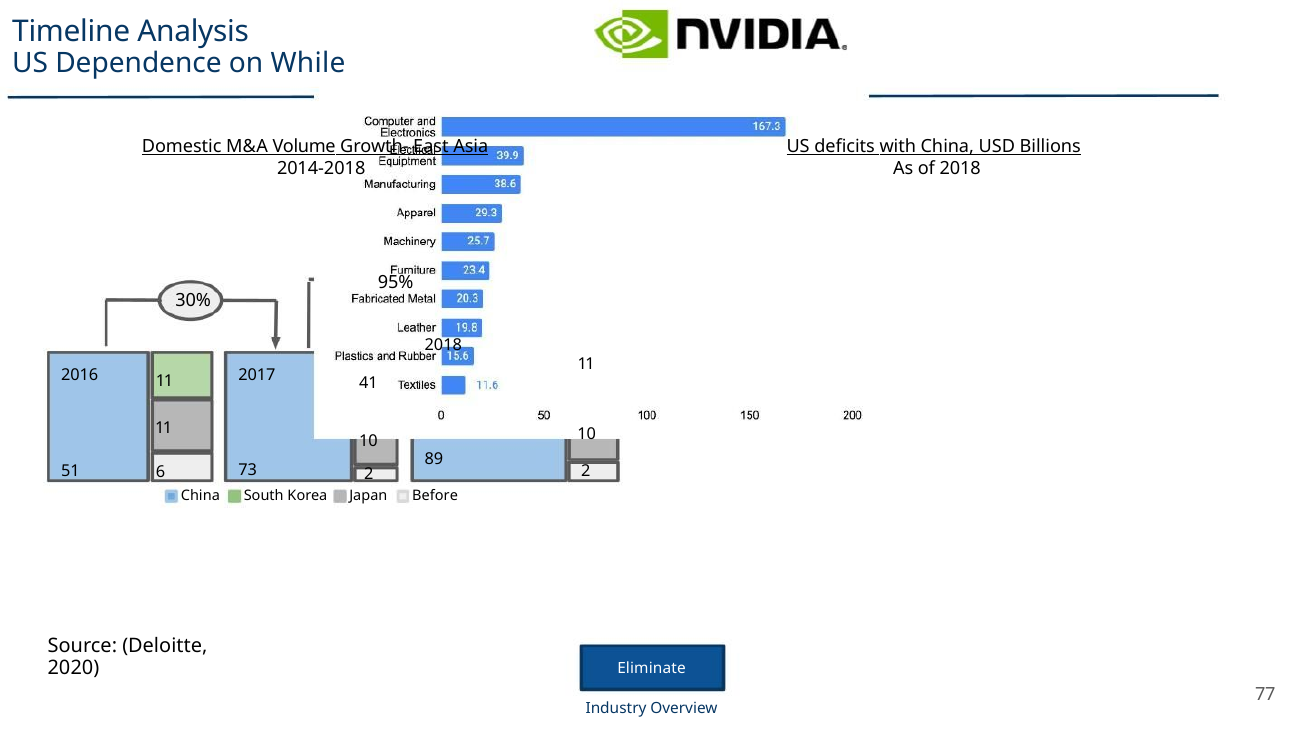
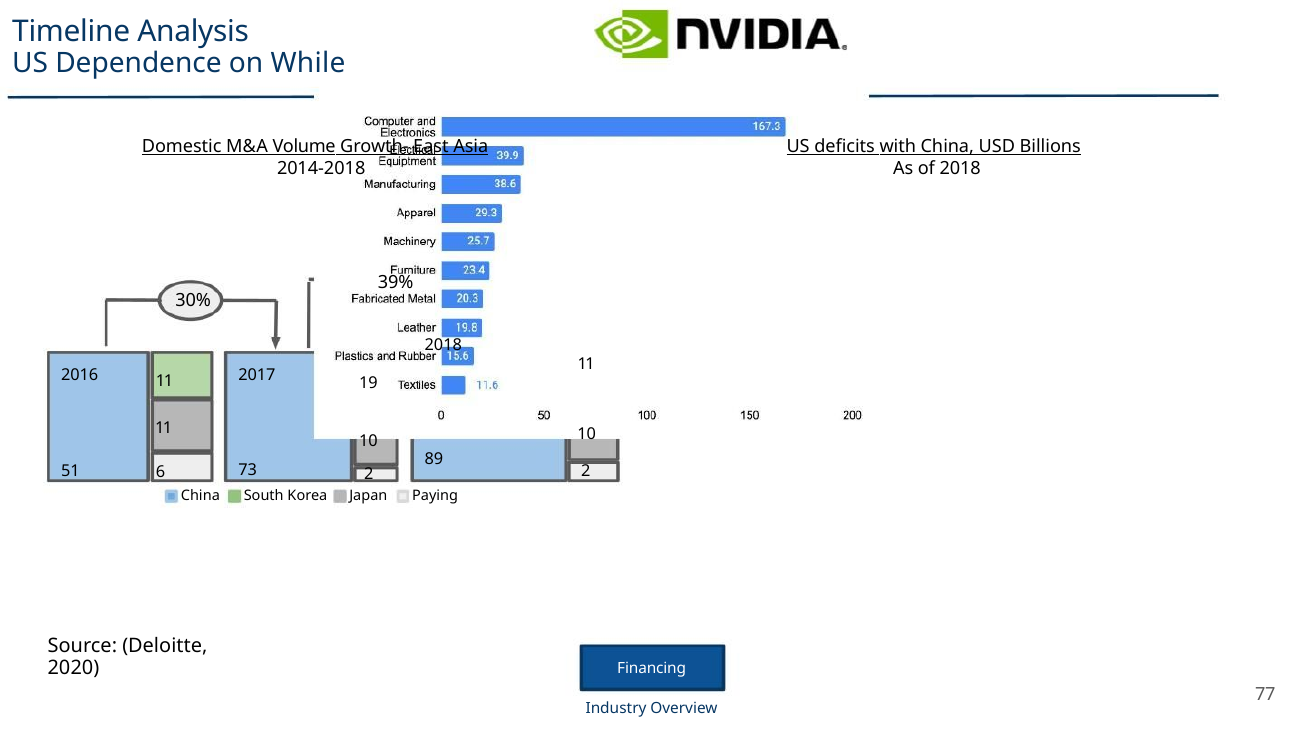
95%: 95% -> 39%
41: 41 -> 19
Before: Before -> Paying
Eliminate: Eliminate -> Financing
